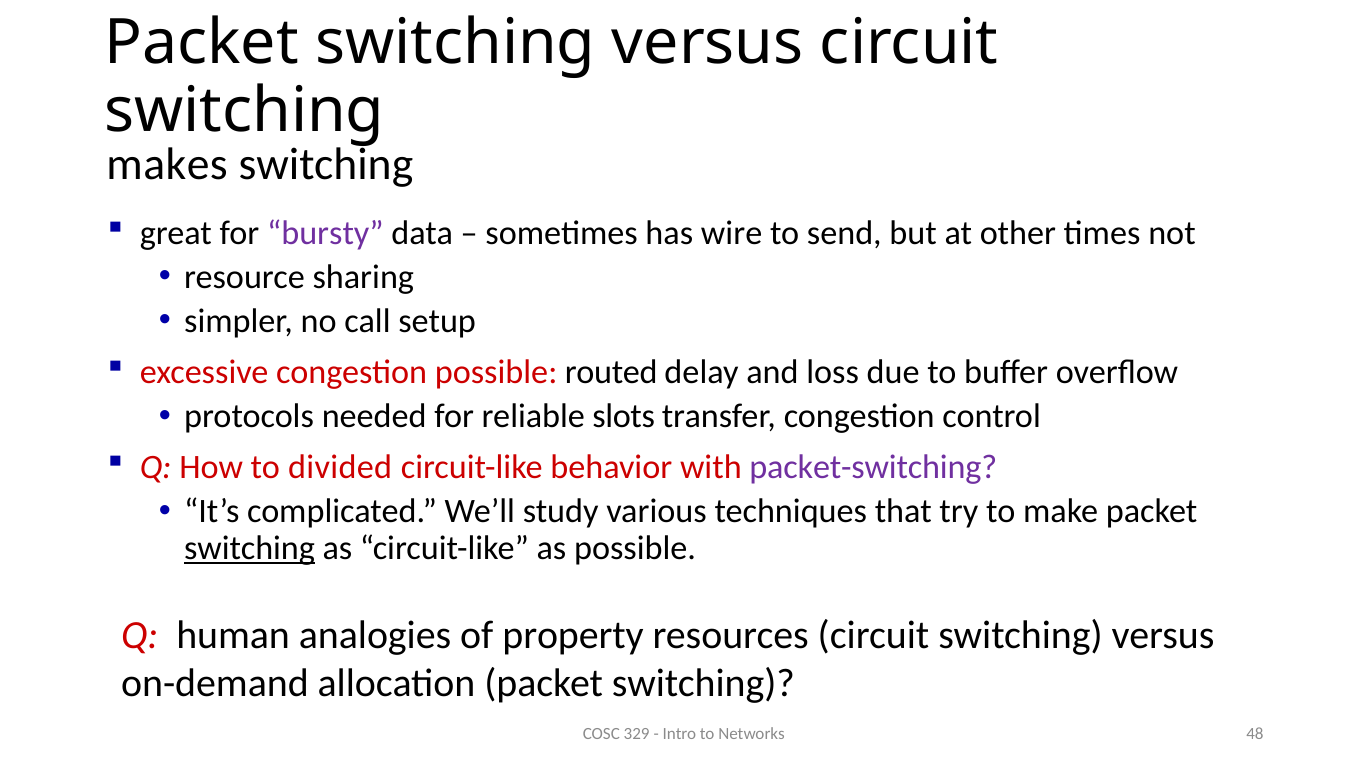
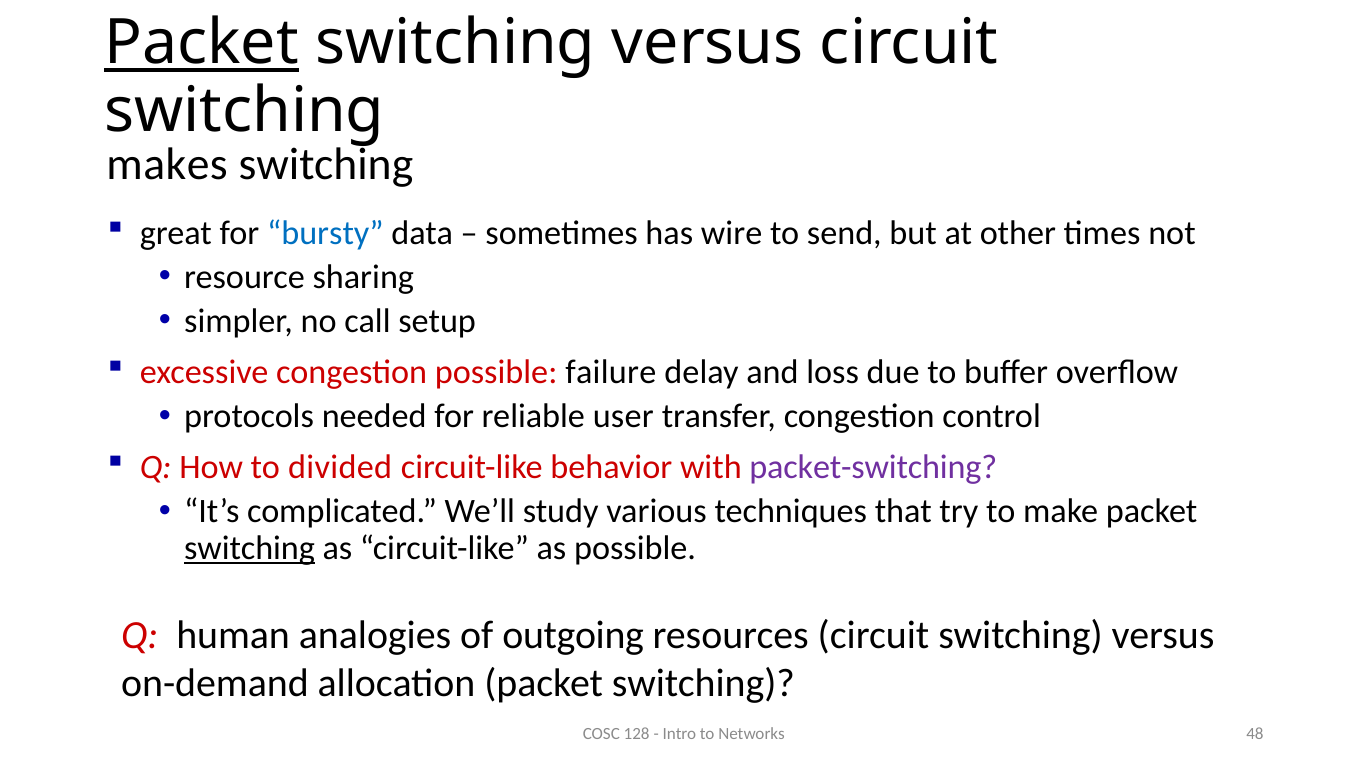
Packet at (202, 43) underline: none -> present
bursty colour: purple -> blue
routed: routed -> failure
slots: slots -> user
property: property -> outgoing
329: 329 -> 128
